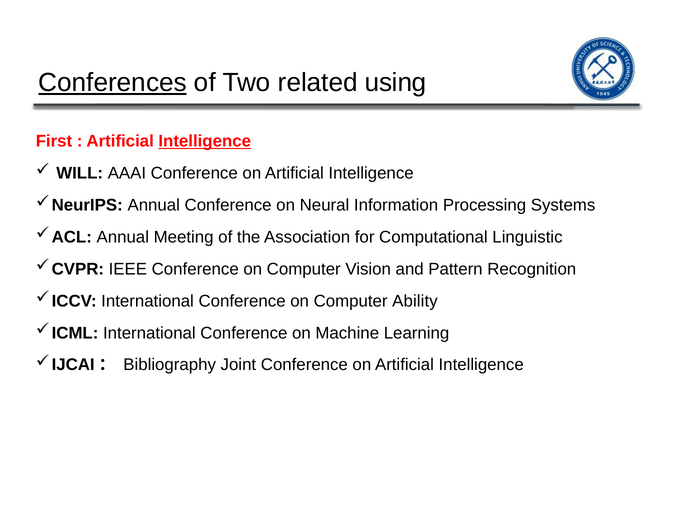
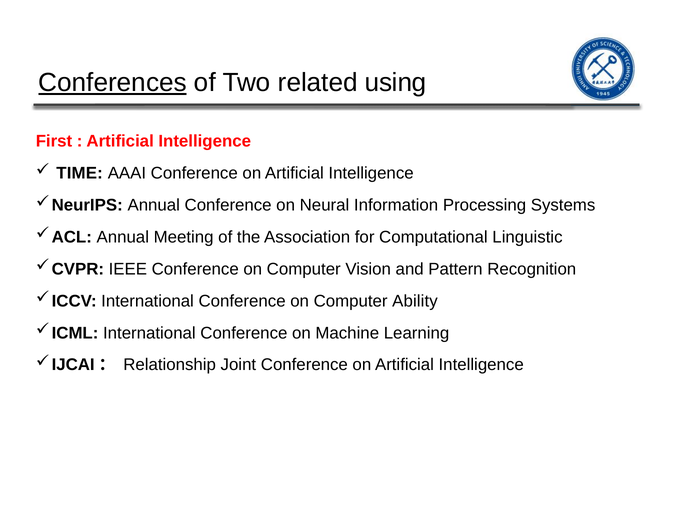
Intelligence at (205, 141) underline: present -> none
WILL: WILL -> TIME
Bibliography: Bibliography -> Relationship
